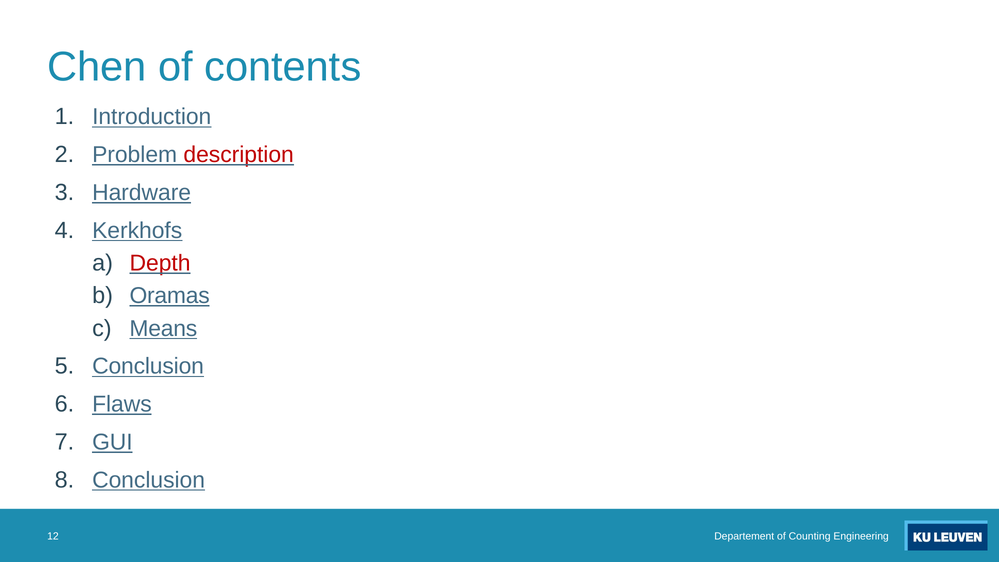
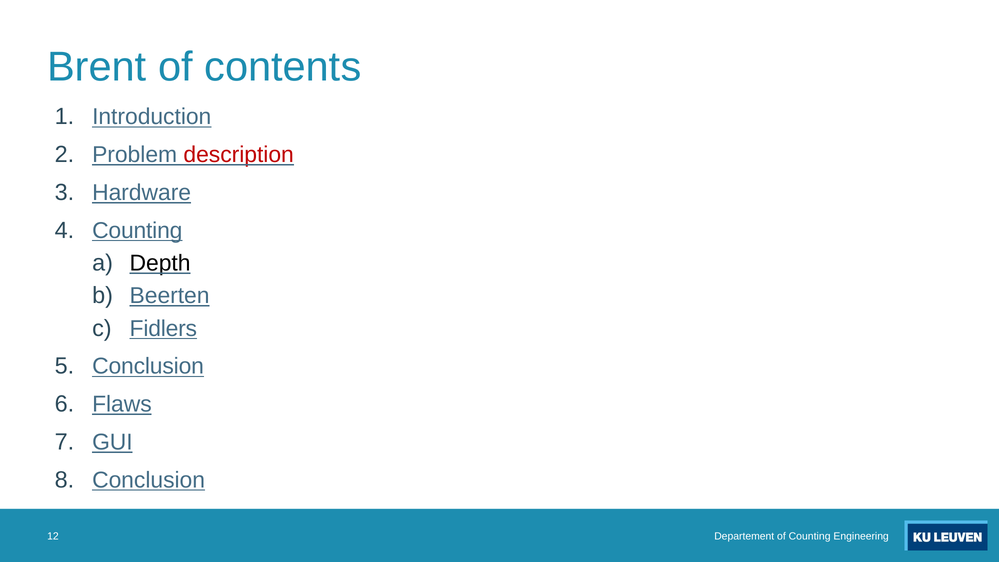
Chen: Chen -> Brent
Kerkhofs at (137, 230): Kerkhofs -> Counting
Depth colour: red -> black
Oramas: Oramas -> Beerten
Means: Means -> Fidlers
